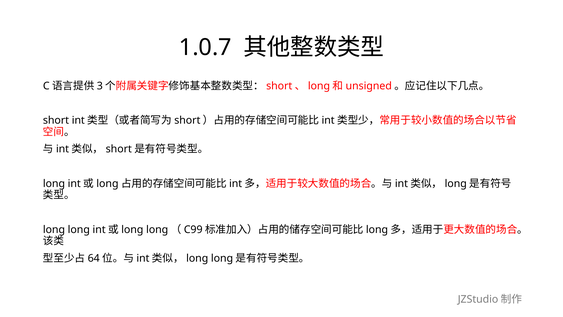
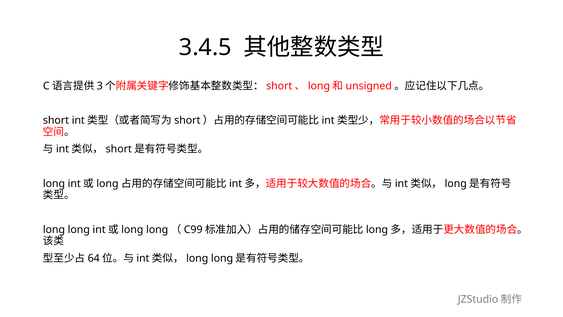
1.0.7: 1.0.7 -> 3.4.5
